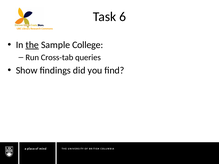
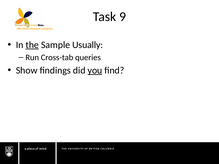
6: 6 -> 9
College: College -> Usually
you underline: none -> present
